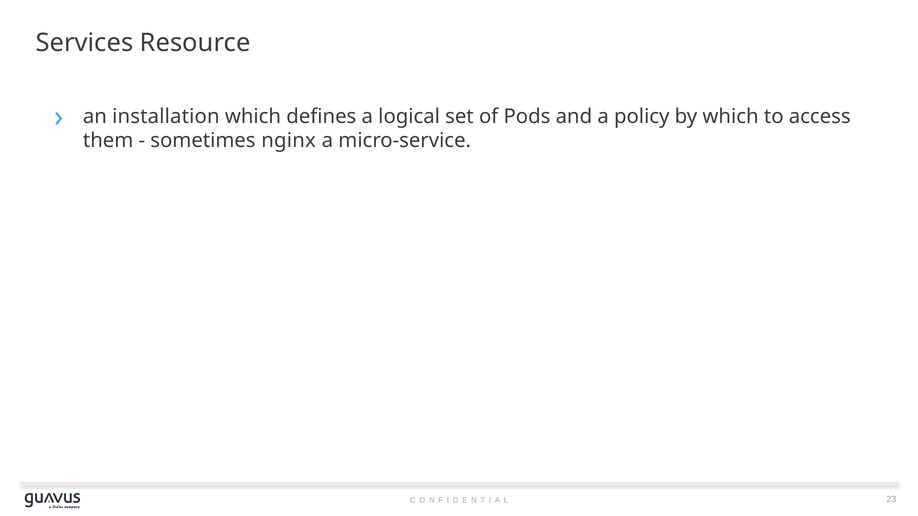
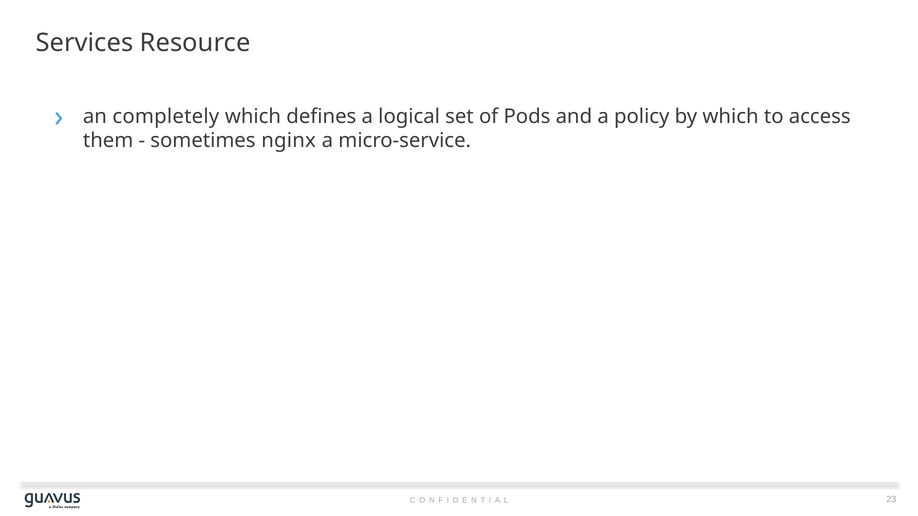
installation: installation -> completely
